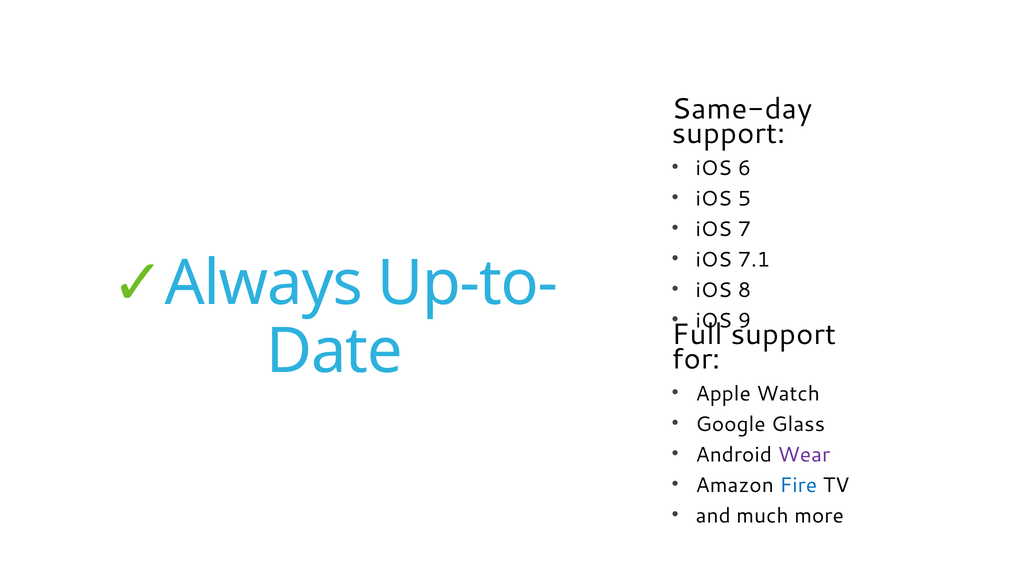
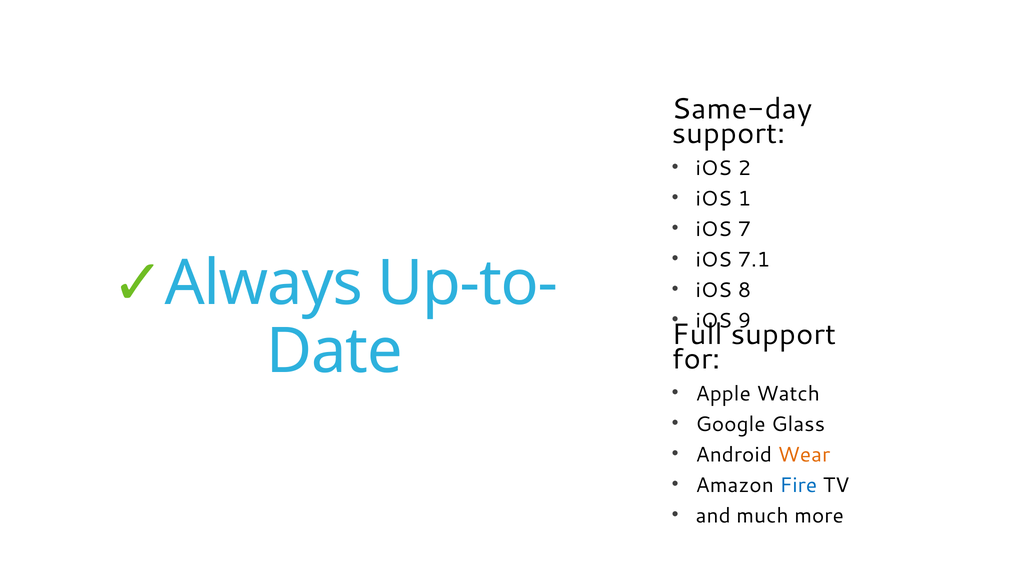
6: 6 -> 2
5: 5 -> 1
Wear colour: purple -> orange
